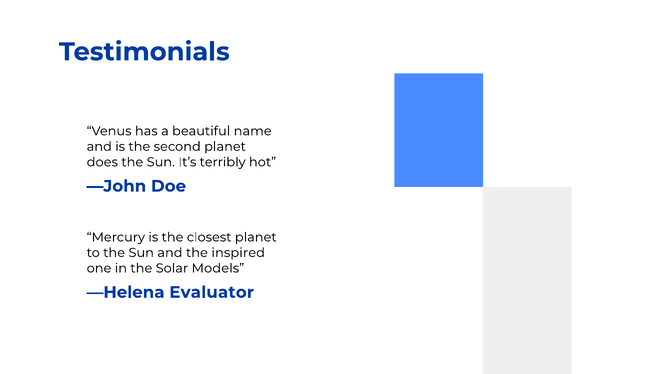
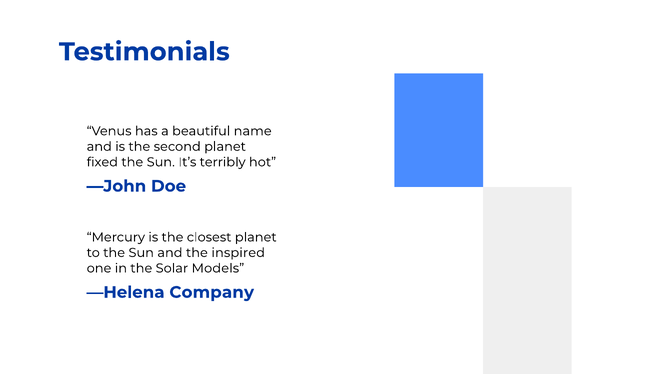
does: does -> fixed
Evaluator: Evaluator -> Company
